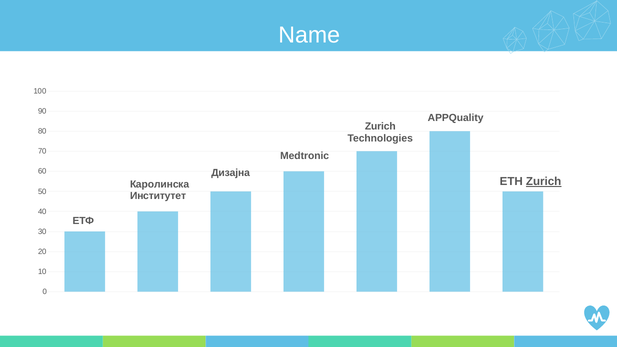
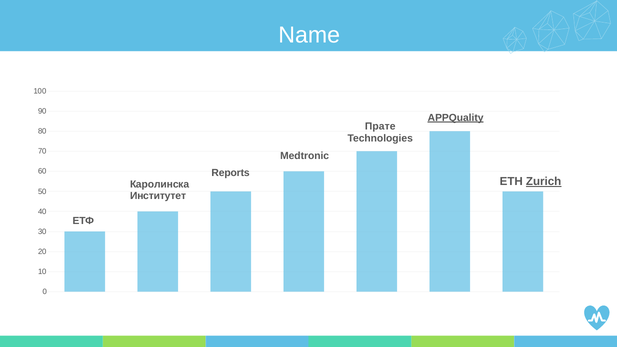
APPQuality underline: none -> present
Zurich at (380, 126): Zurich -> Прате
Дизајна: Дизајна -> Reports
